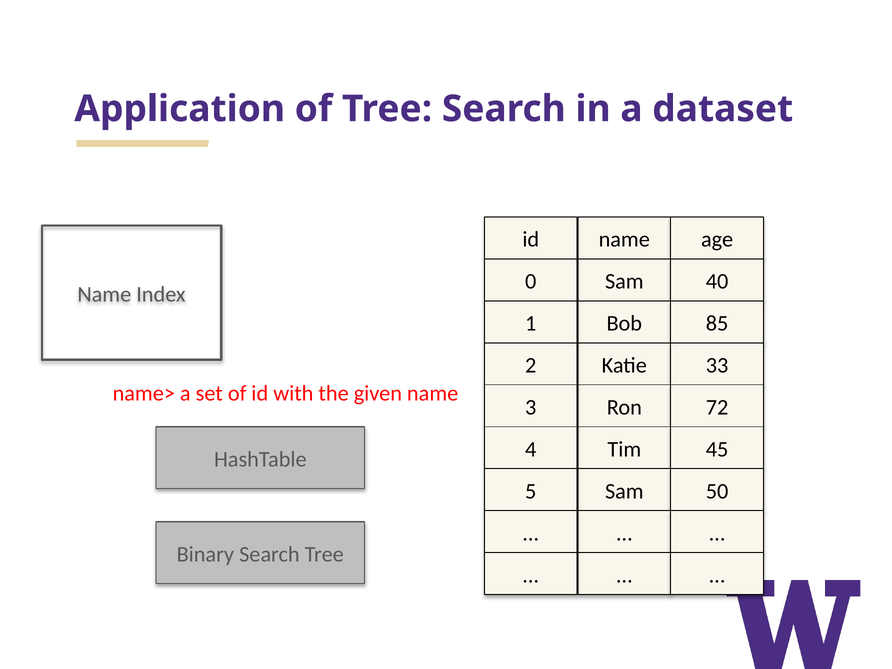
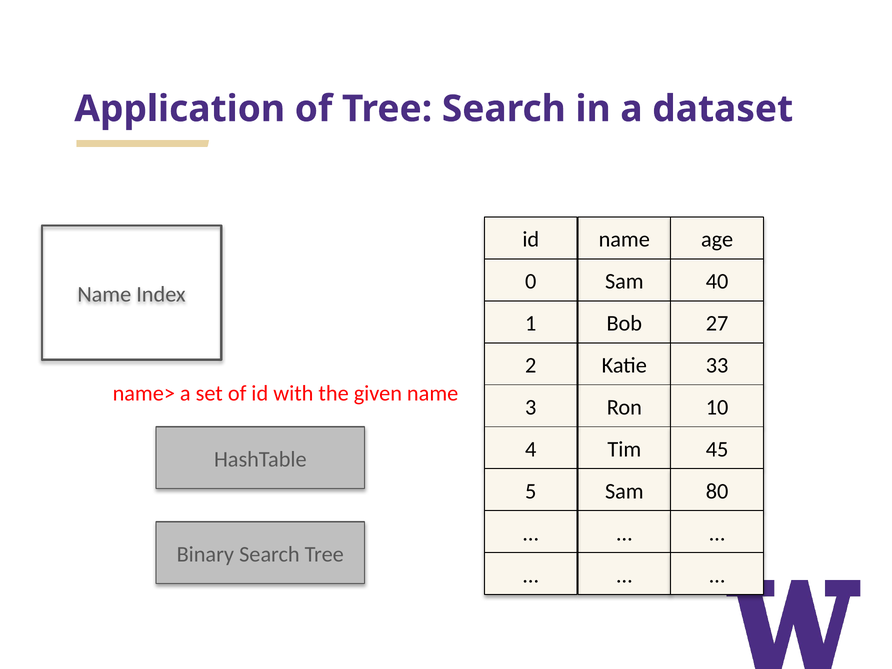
85: 85 -> 27
72: 72 -> 10
50: 50 -> 80
